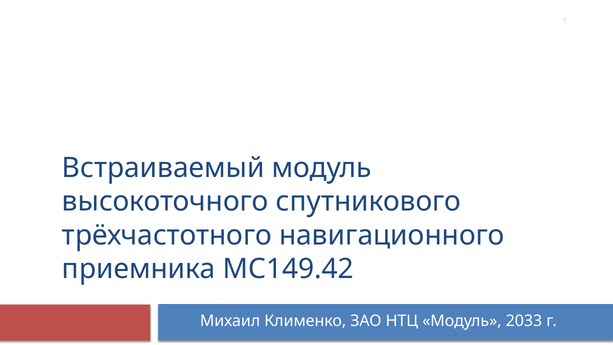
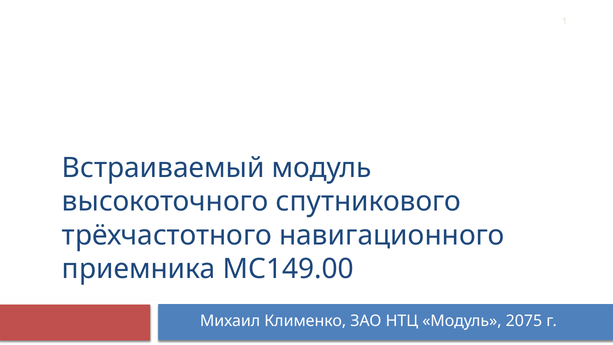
МС149.42: МС149.42 -> МС149.00
2033: 2033 -> 2075
